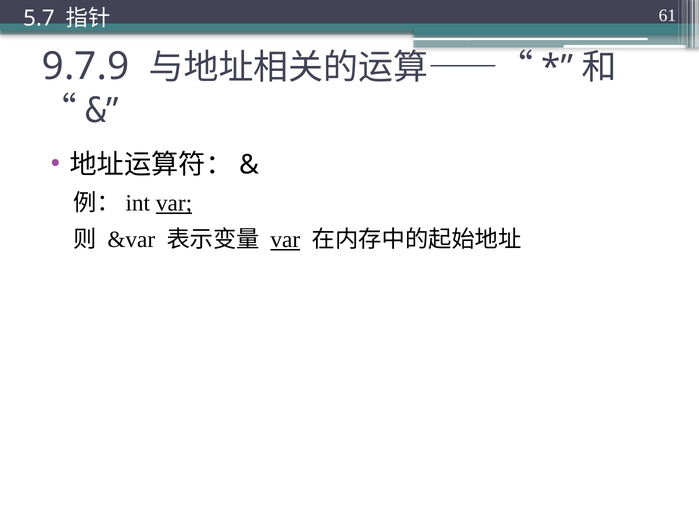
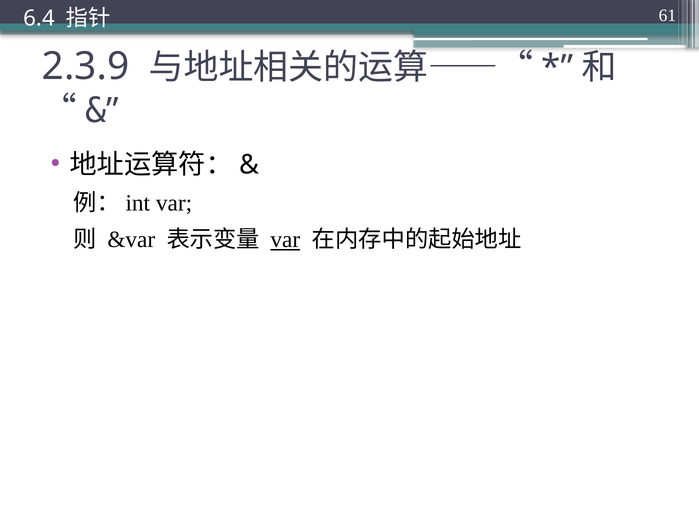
5.7: 5.7 -> 6.4
9.7.9: 9.7.9 -> 2.3.9
var at (174, 203) underline: present -> none
